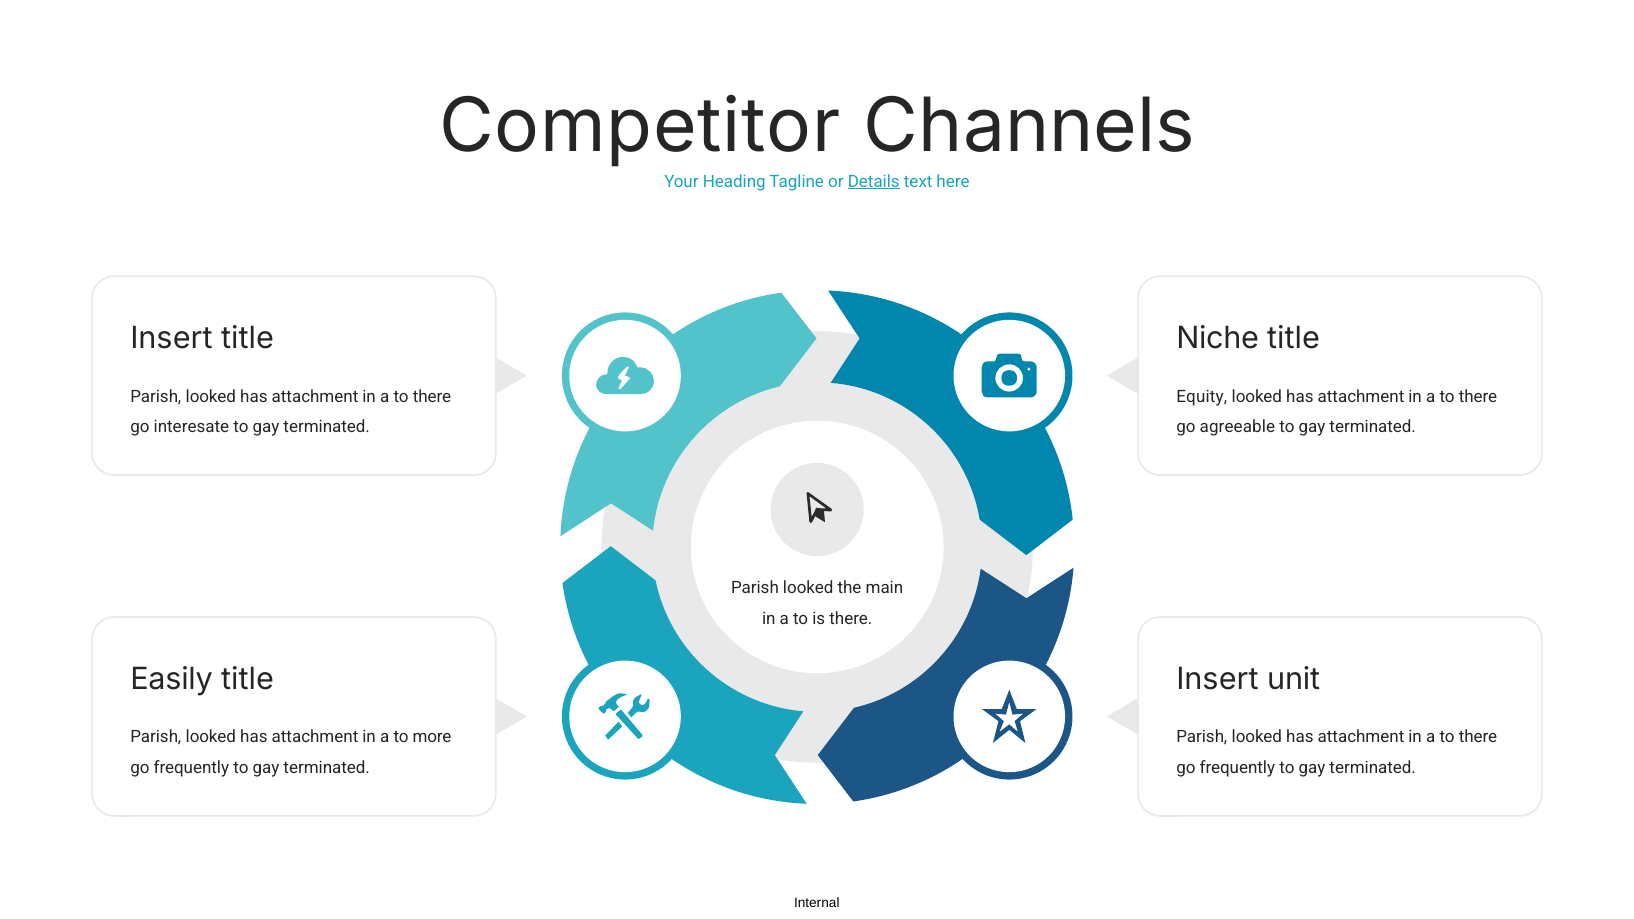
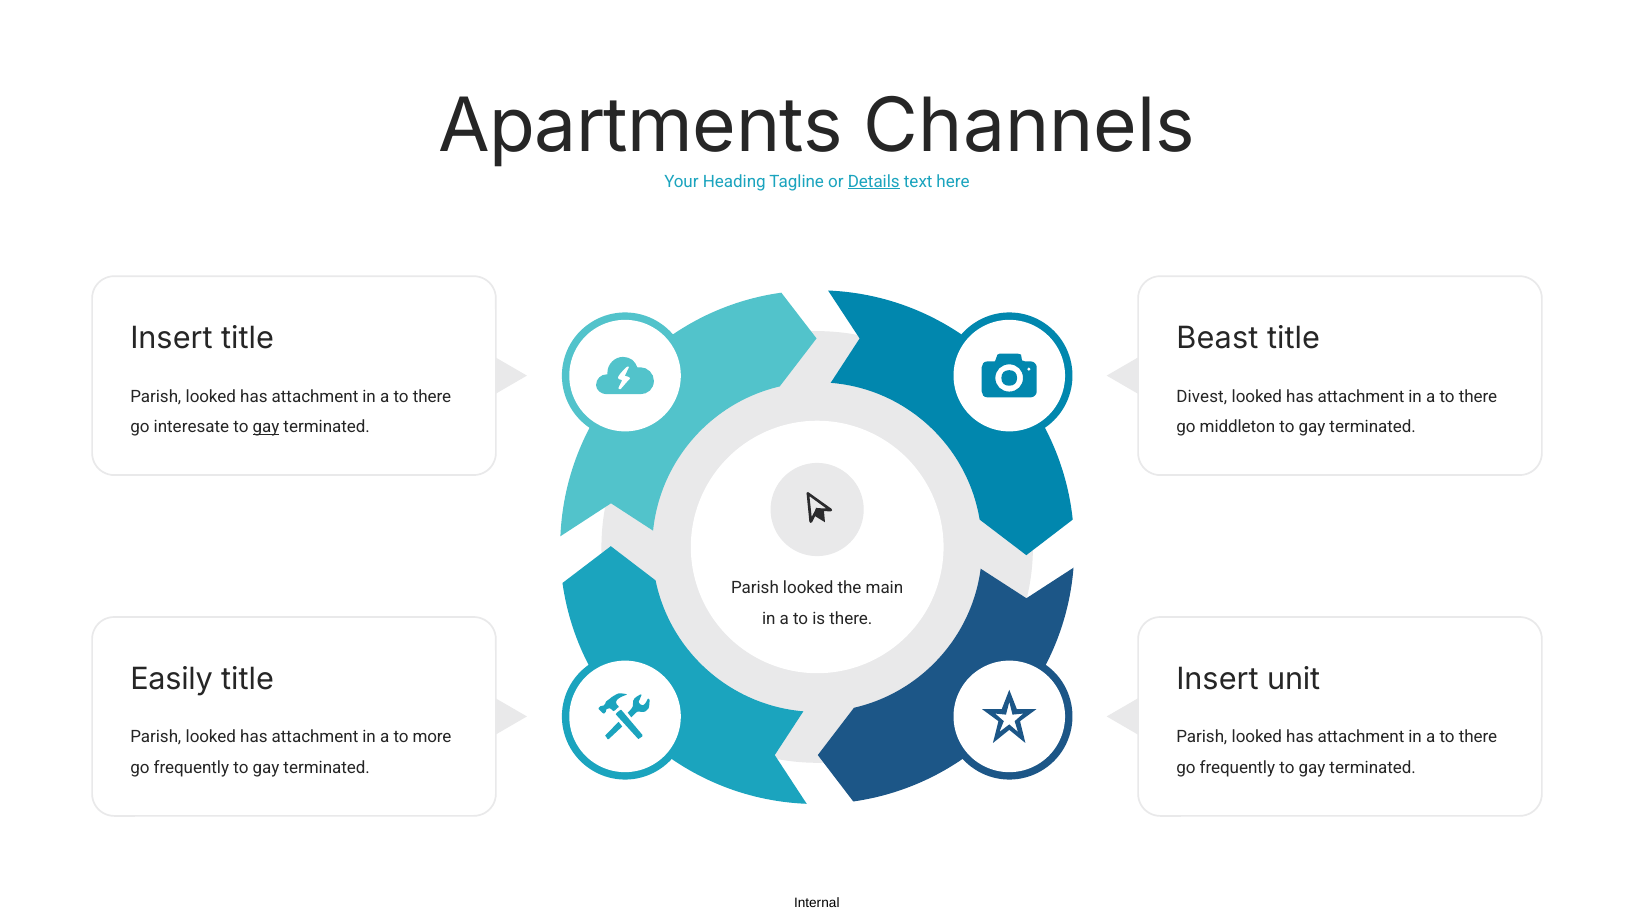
Competitor: Competitor -> Apartments
Niche: Niche -> Beast
Equity: Equity -> Divest
gay at (266, 427) underline: none -> present
agreeable: agreeable -> middleton
